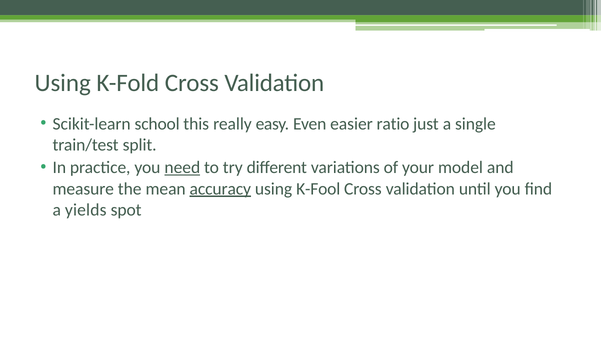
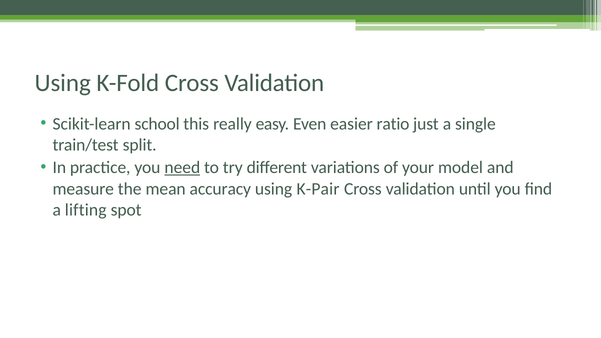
accuracy underline: present -> none
K-Fool: K-Fool -> K-Pair
yields: yields -> lifting
